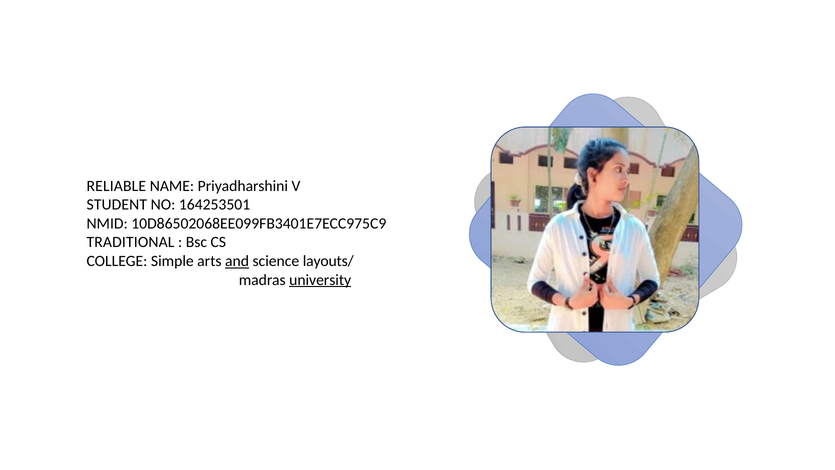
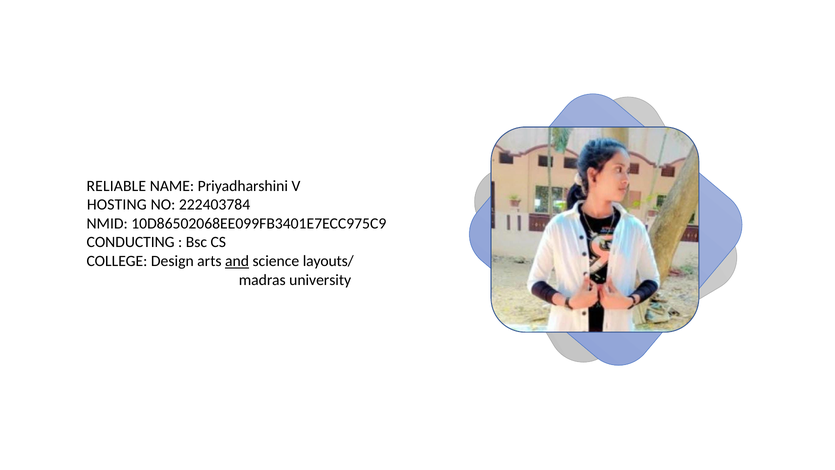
STUDENT: STUDENT -> HOSTING
164253501: 164253501 -> 222403784
TRADITIONAL: TRADITIONAL -> CONDUCTING
Simple: Simple -> Design
university underline: present -> none
